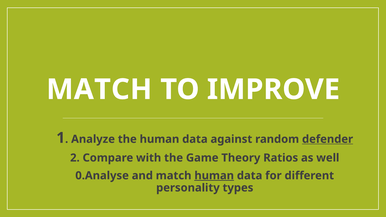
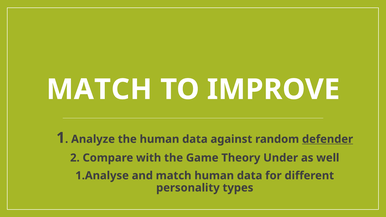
Ratios: Ratios -> Under
0.Analyse: 0.Analyse -> 1.Analyse
human at (214, 176) underline: present -> none
